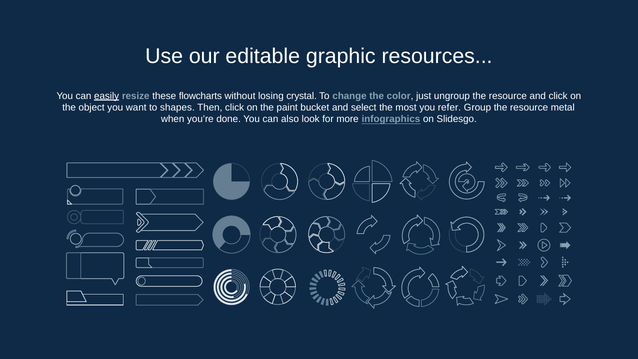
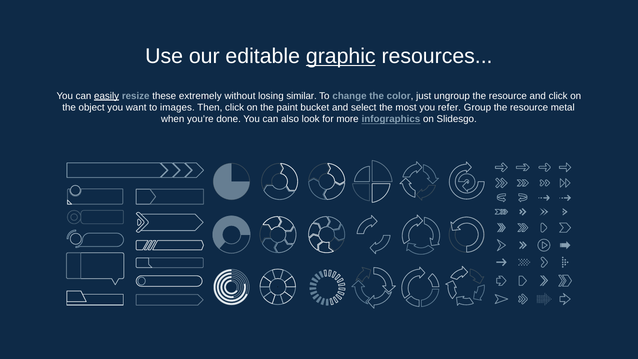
graphic underline: none -> present
flowcharts: flowcharts -> extremely
crystal: crystal -> similar
shapes: shapes -> images
